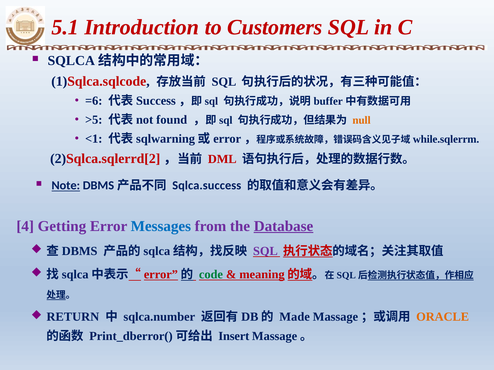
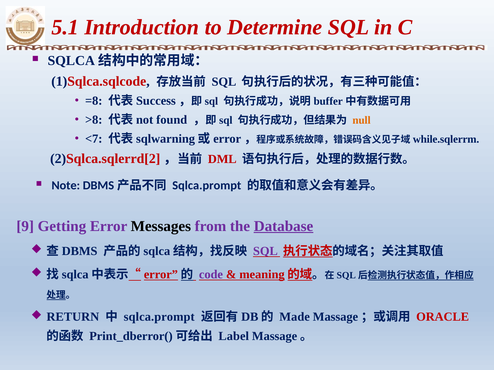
Customers: Customers -> Determine
=6: =6 -> =8
>5: >5 -> >8
<1: <1 -> <7
Note underline: present -> none
Sqlca.success at (207, 186): Sqlca.success -> Sqlca.prompt
4: 4 -> 9
Messages colour: blue -> black
code colour: green -> purple
sqlca.number at (159, 317): sqlca.number -> sqlca.prompt
ORACLE colour: orange -> red
Insert: Insert -> Label
